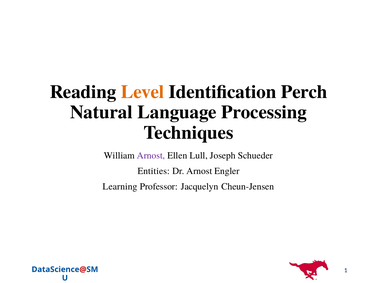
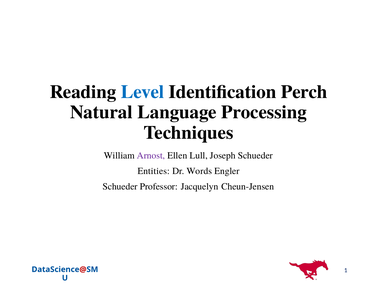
Level colour: orange -> blue
Dr Arnost: Arnost -> Words
Learning at (120, 186): Learning -> Schueder
